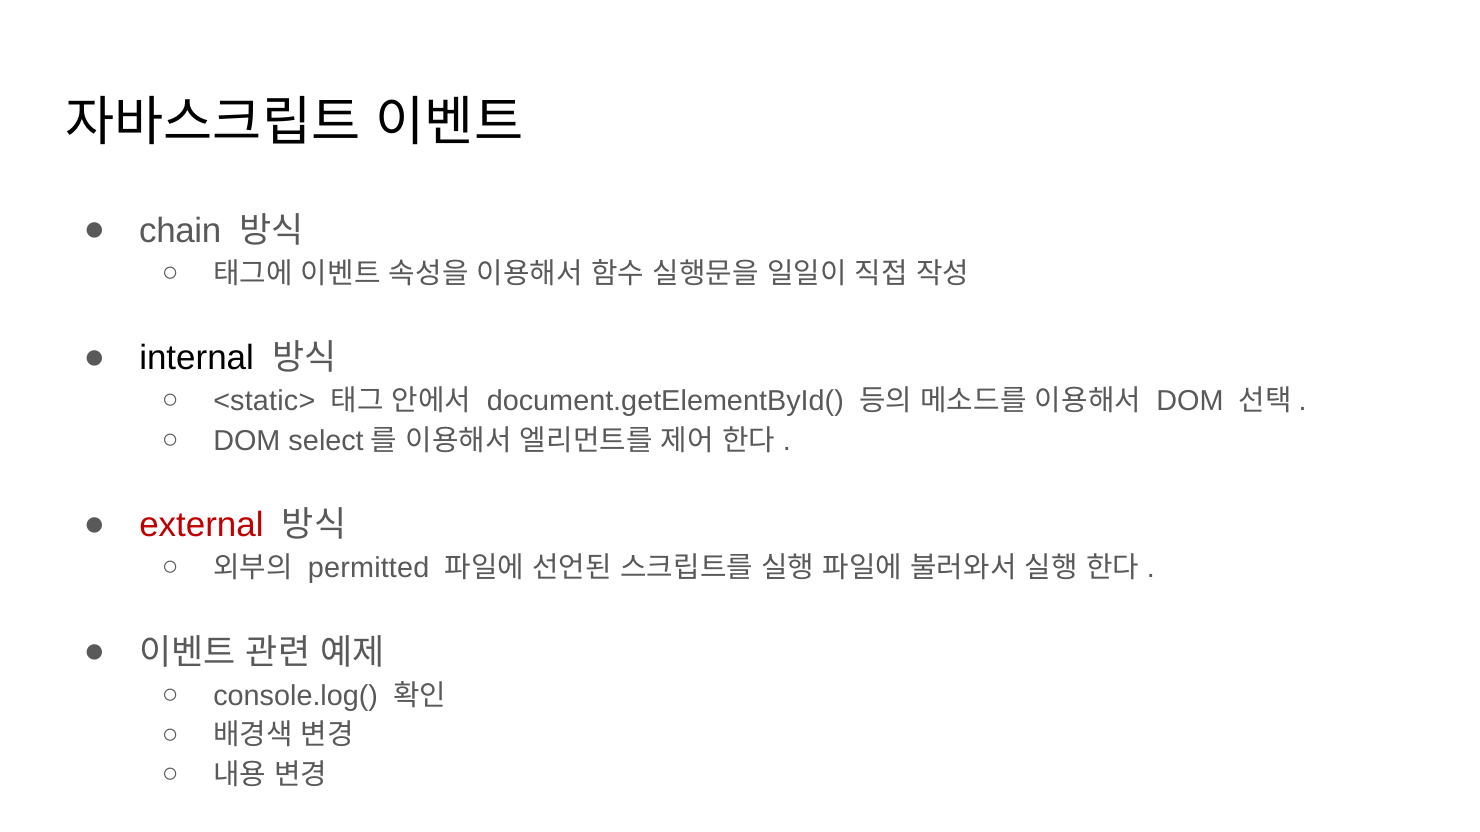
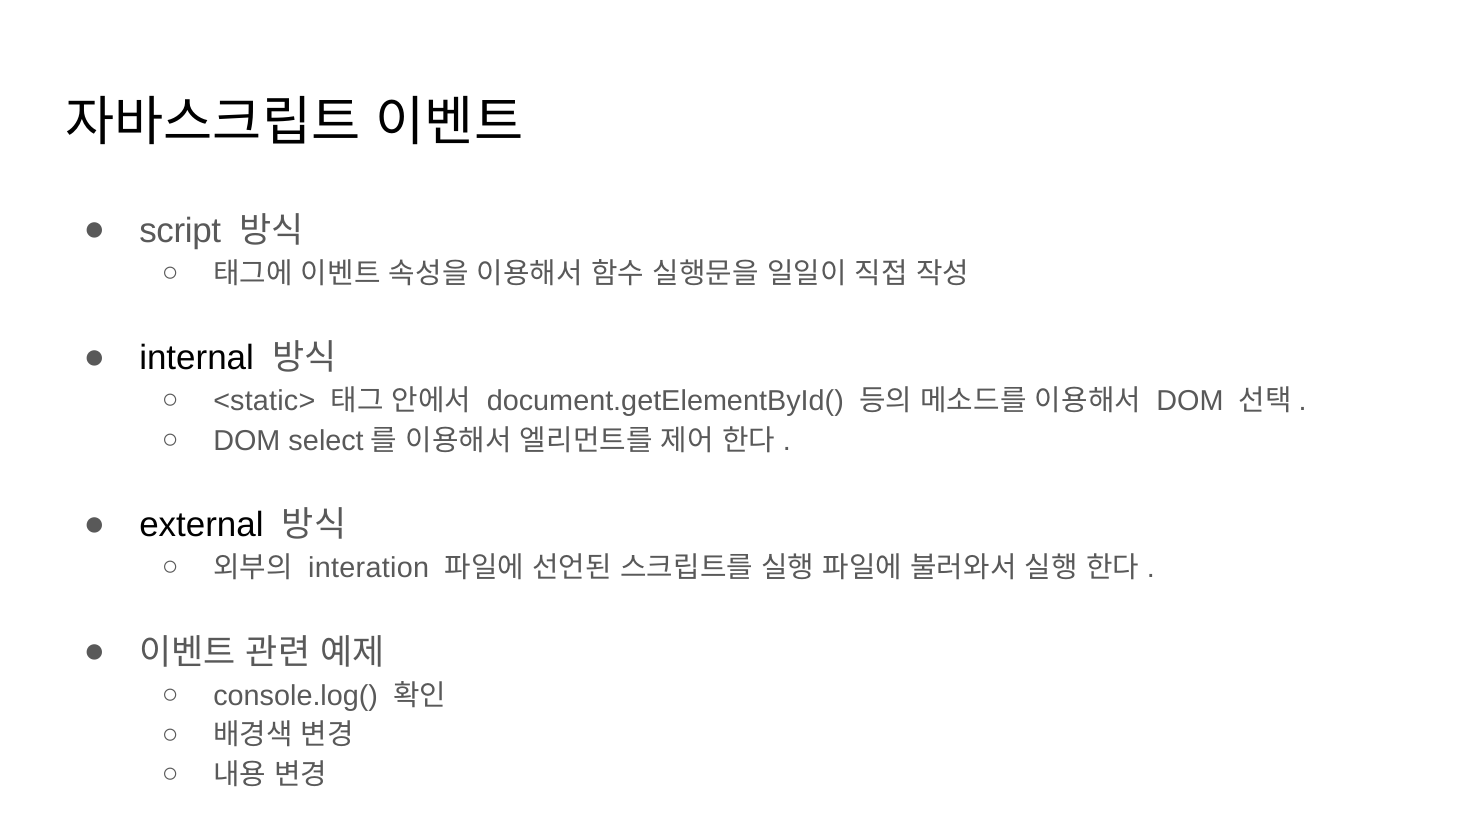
chain: chain -> script
external colour: red -> black
permitted: permitted -> interation
